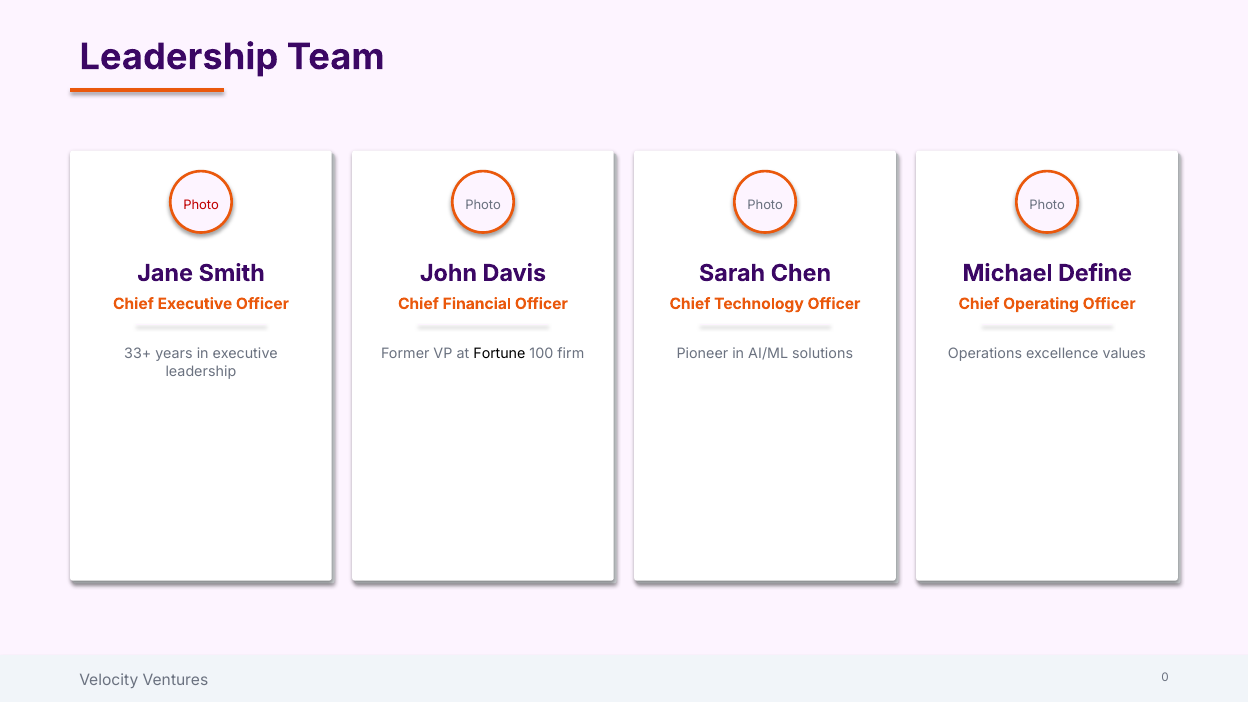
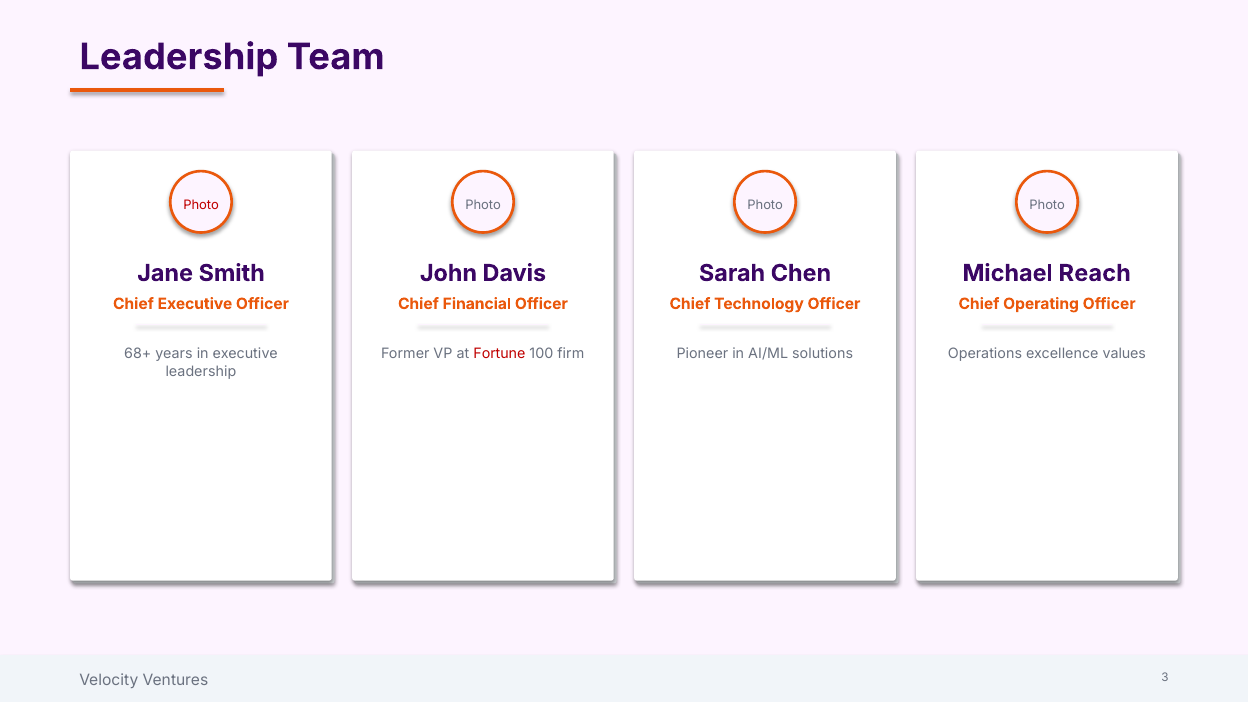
Define: Define -> Reach
33+: 33+ -> 68+
Fortune colour: black -> red
0: 0 -> 3
